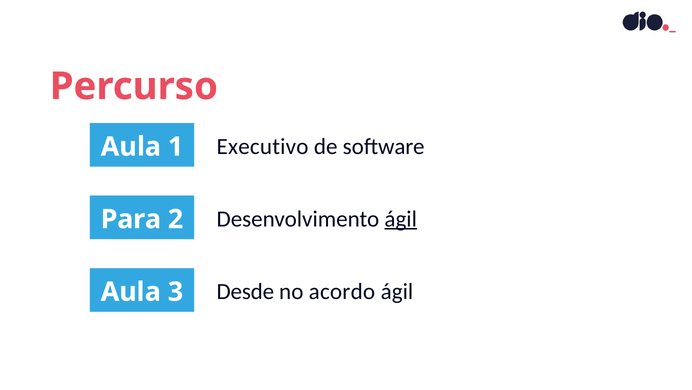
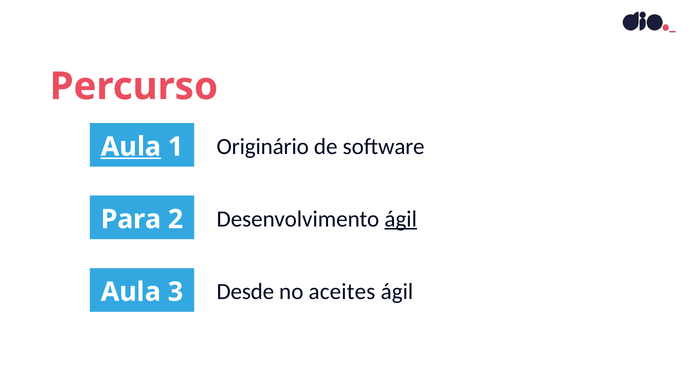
Aula at (131, 146) underline: none -> present
Executivo: Executivo -> Originário
acordo: acordo -> aceites
